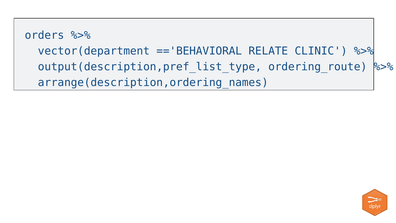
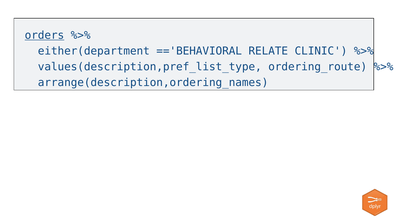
orders underline: none -> present
vector(department: vector(department -> either(department
output(description,pref_list_type: output(description,pref_list_type -> values(description,pref_list_type
